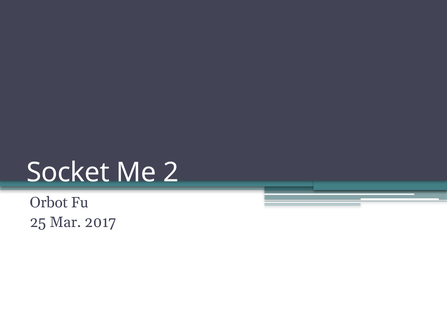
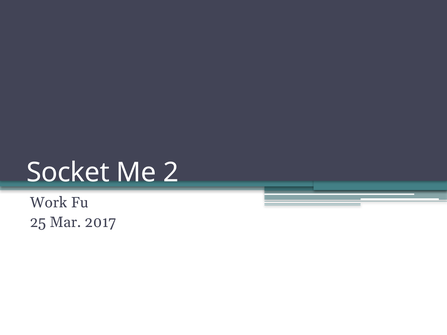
Orbot: Orbot -> Work
